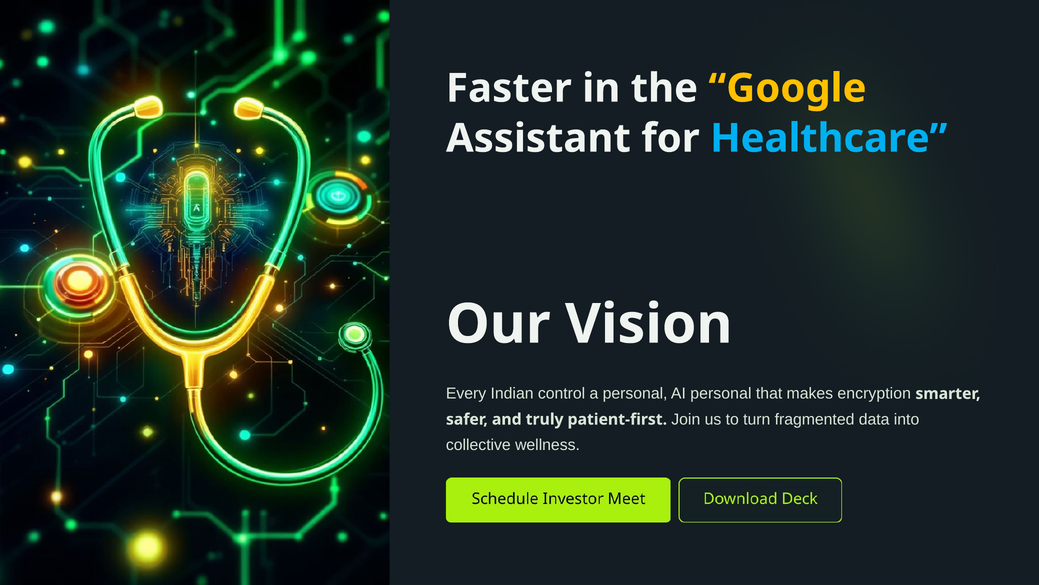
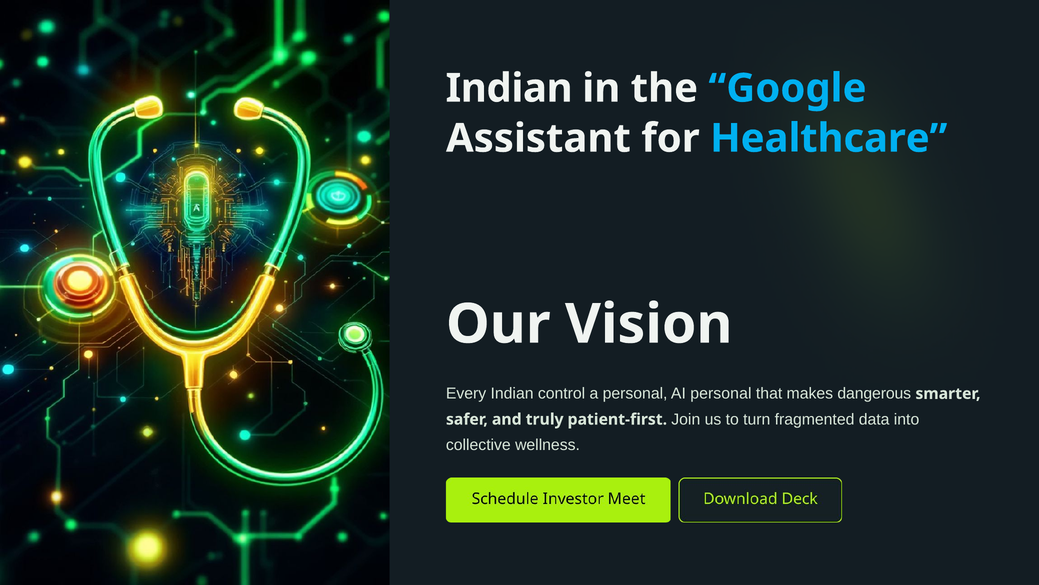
Faster at (509, 88): Faster -> Indian
Google colour: yellow -> light blue
encryption: encryption -> dangerous
